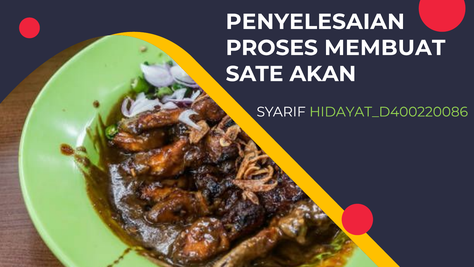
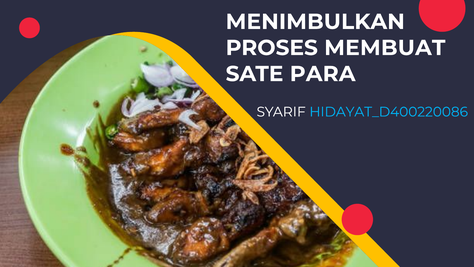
PENYELESAIAN: PENYELESAIAN -> MENIMBULKAN
AKAN: AKAN -> PARA
HIDAYAT_D400220086 colour: light green -> light blue
